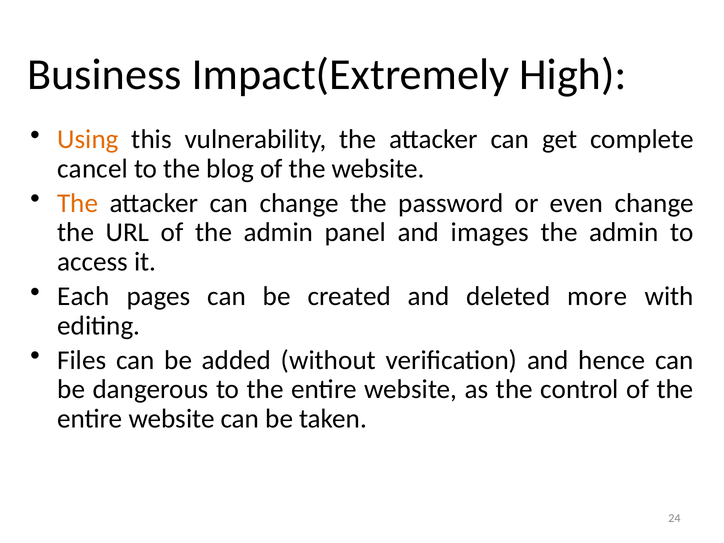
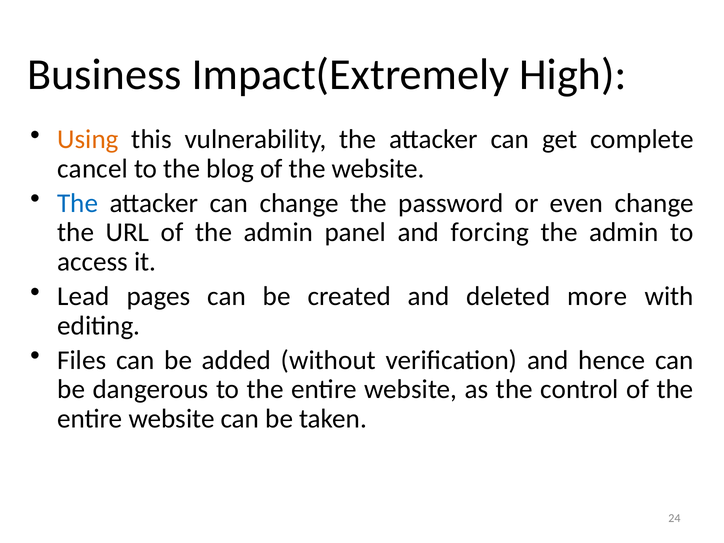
The at (78, 203) colour: orange -> blue
images: images -> forcing
Each: Each -> Lead
